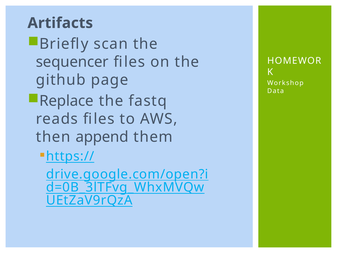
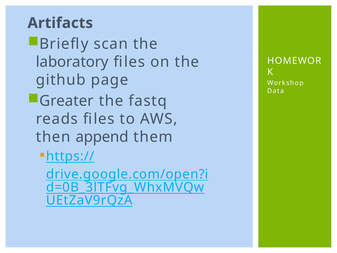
sequencer: sequencer -> laboratory
Replace: Replace -> Greater
